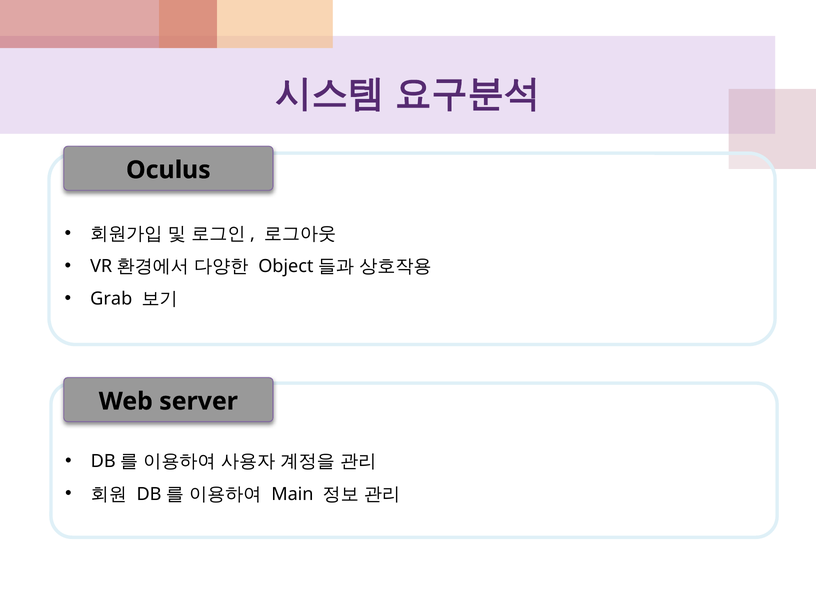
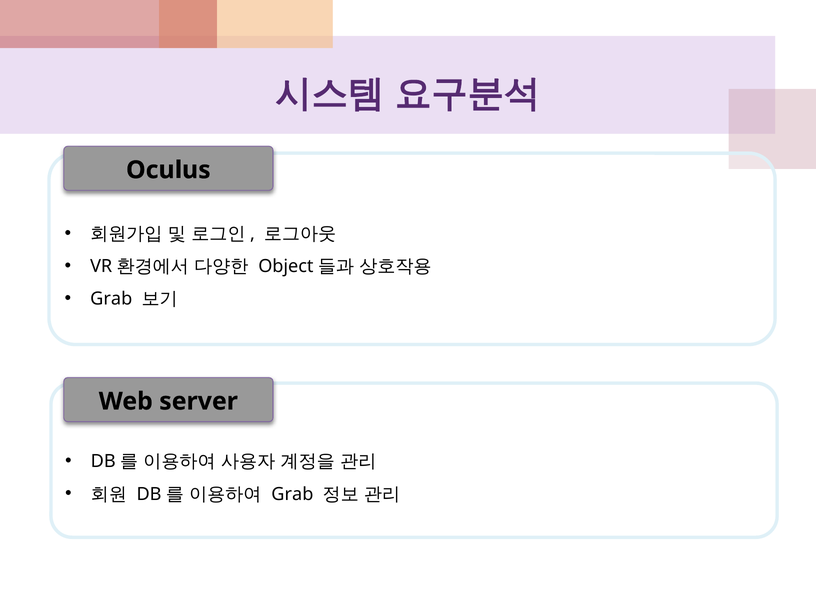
Main at (292, 494): Main -> Grab
